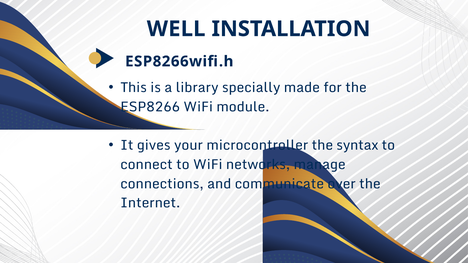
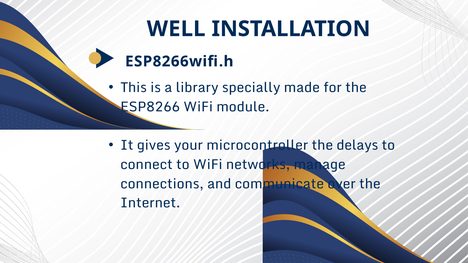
syntax: syntax -> delays
